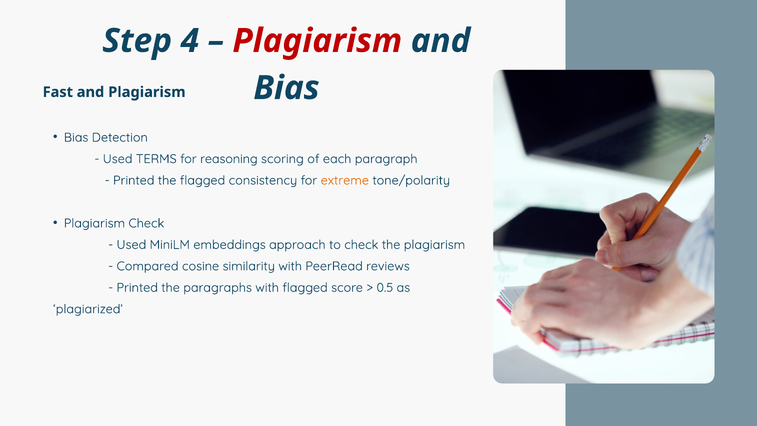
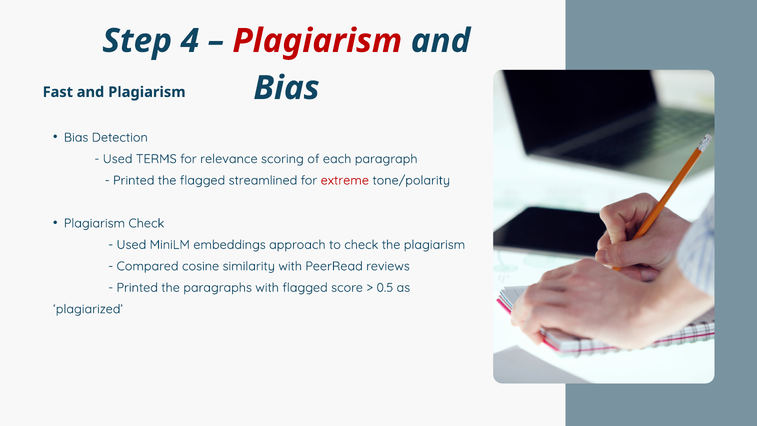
reasoning: reasoning -> relevance
consistency: consistency -> streamlined
extreme colour: orange -> red
